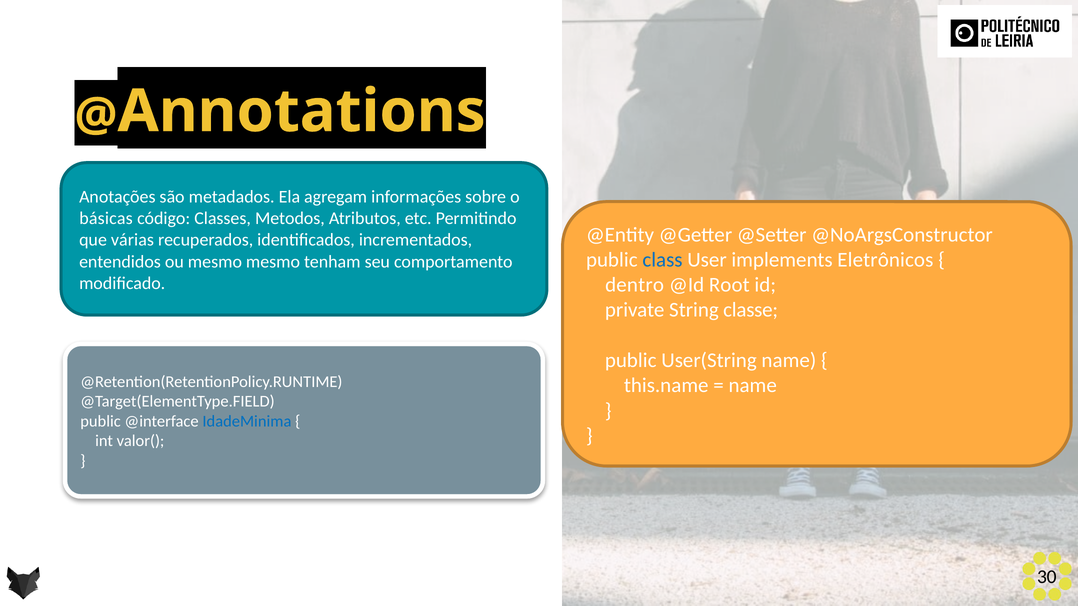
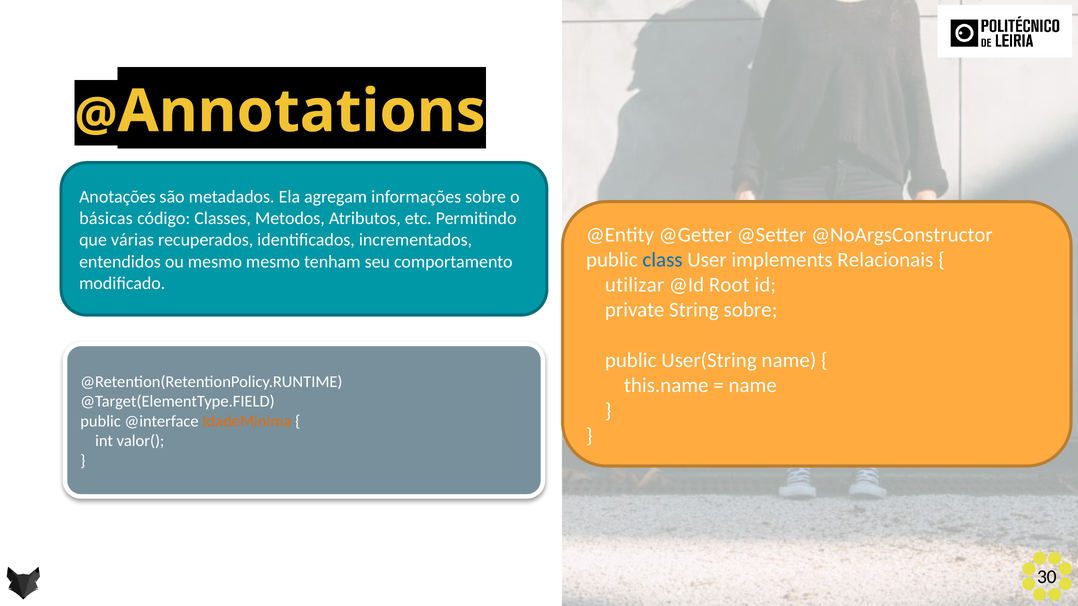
Eletrônicos: Eletrônicos -> Relacionais
dentro: dentro -> utilizar
String classe: classe -> sobre
IdadeMinima colour: blue -> orange
